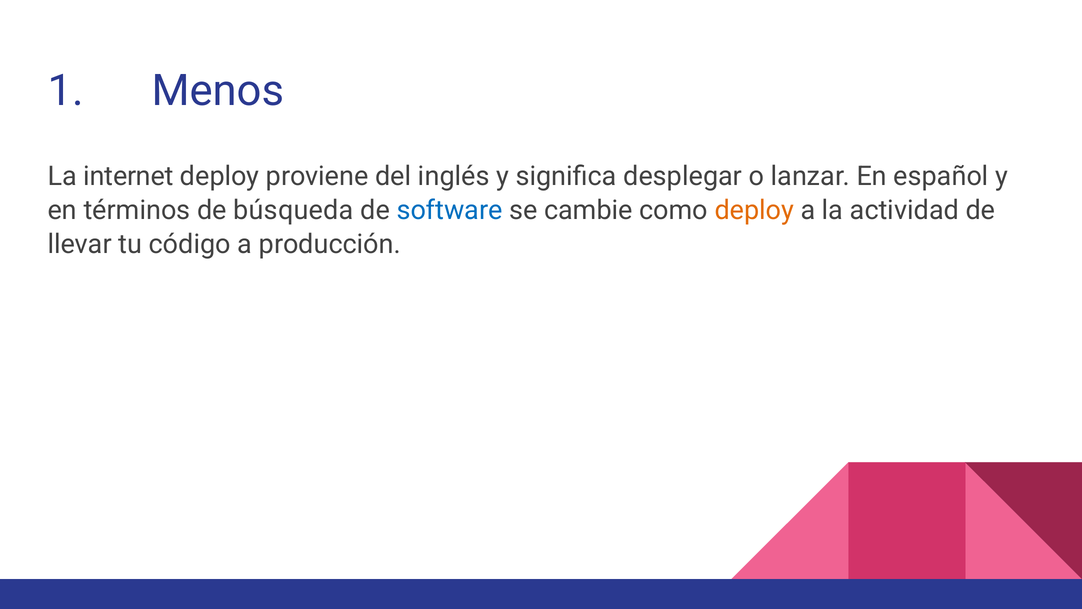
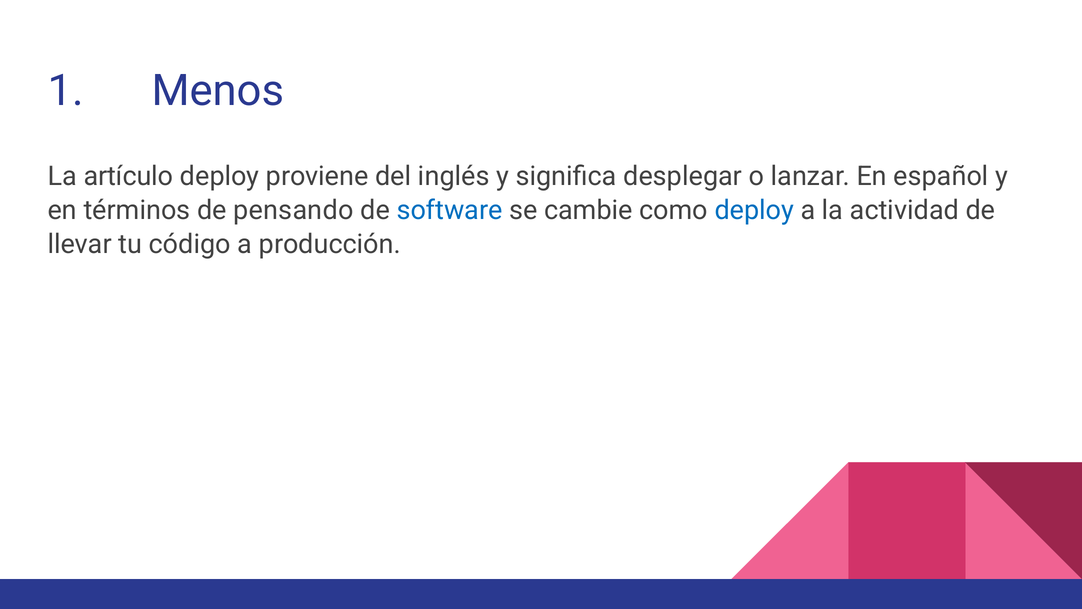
internet: internet -> artículo
búsqueda: búsqueda -> pensando
deploy at (754, 210) colour: orange -> blue
